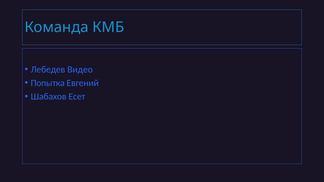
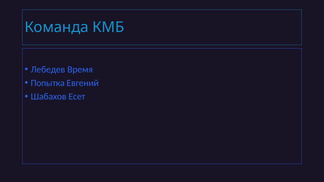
Видео: Видео -> Время
